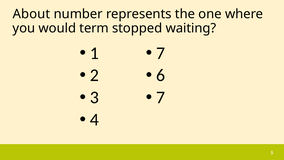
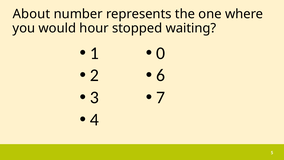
term: term -> hour
7 at (161, 53): 7 -> 0
